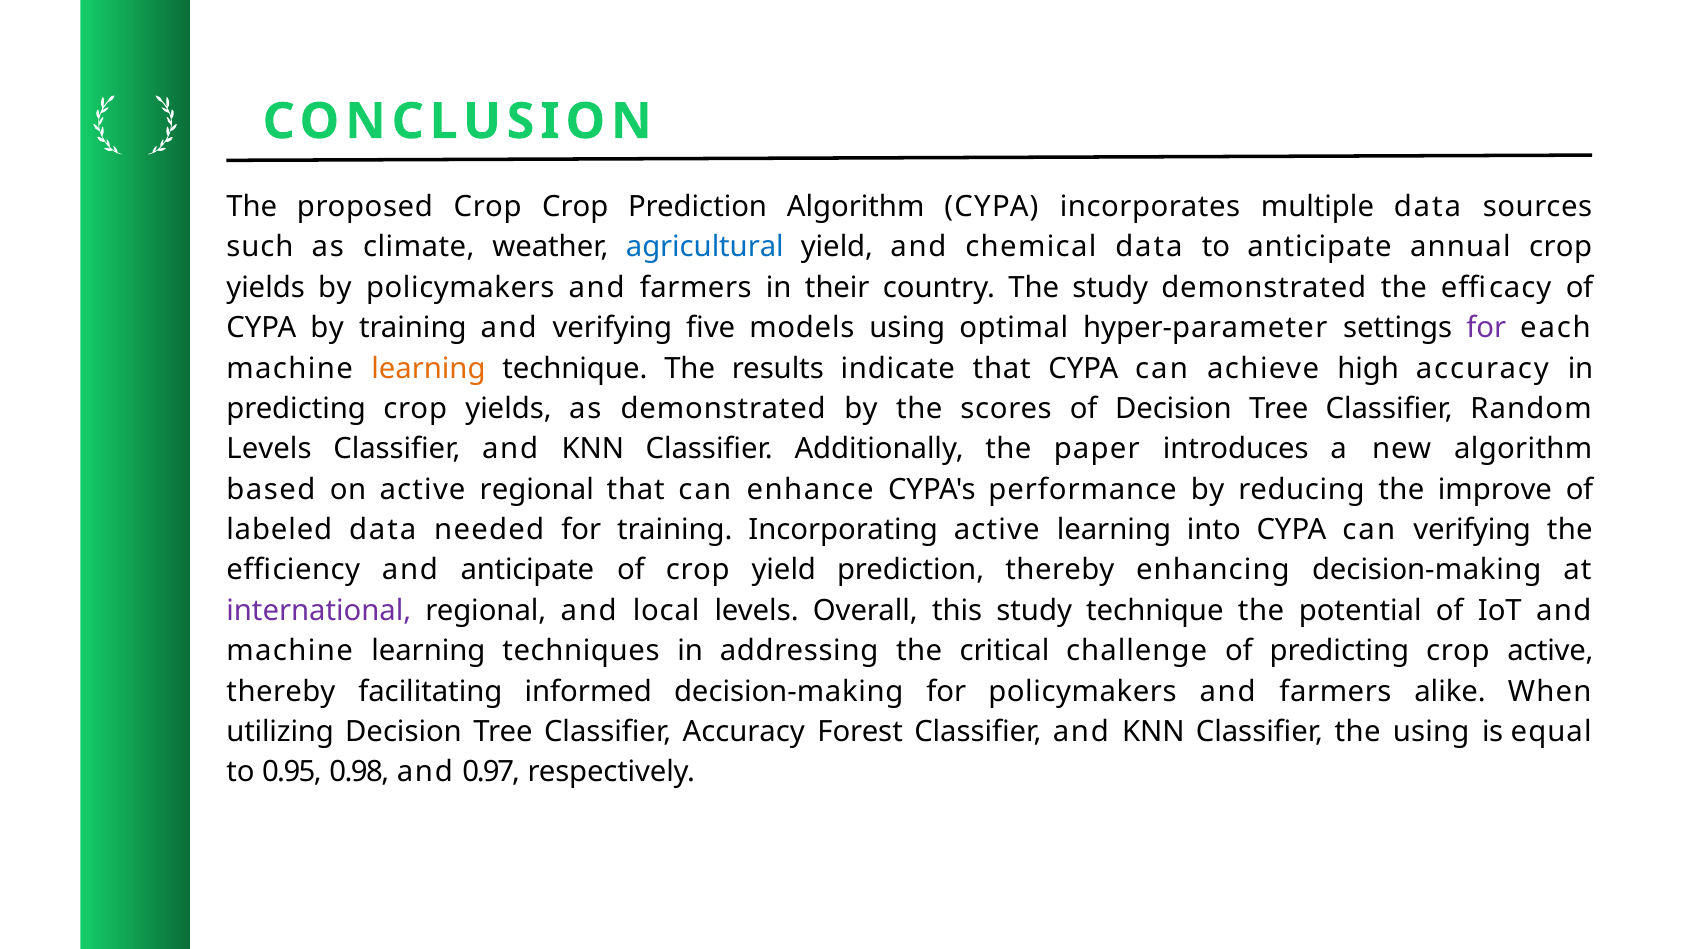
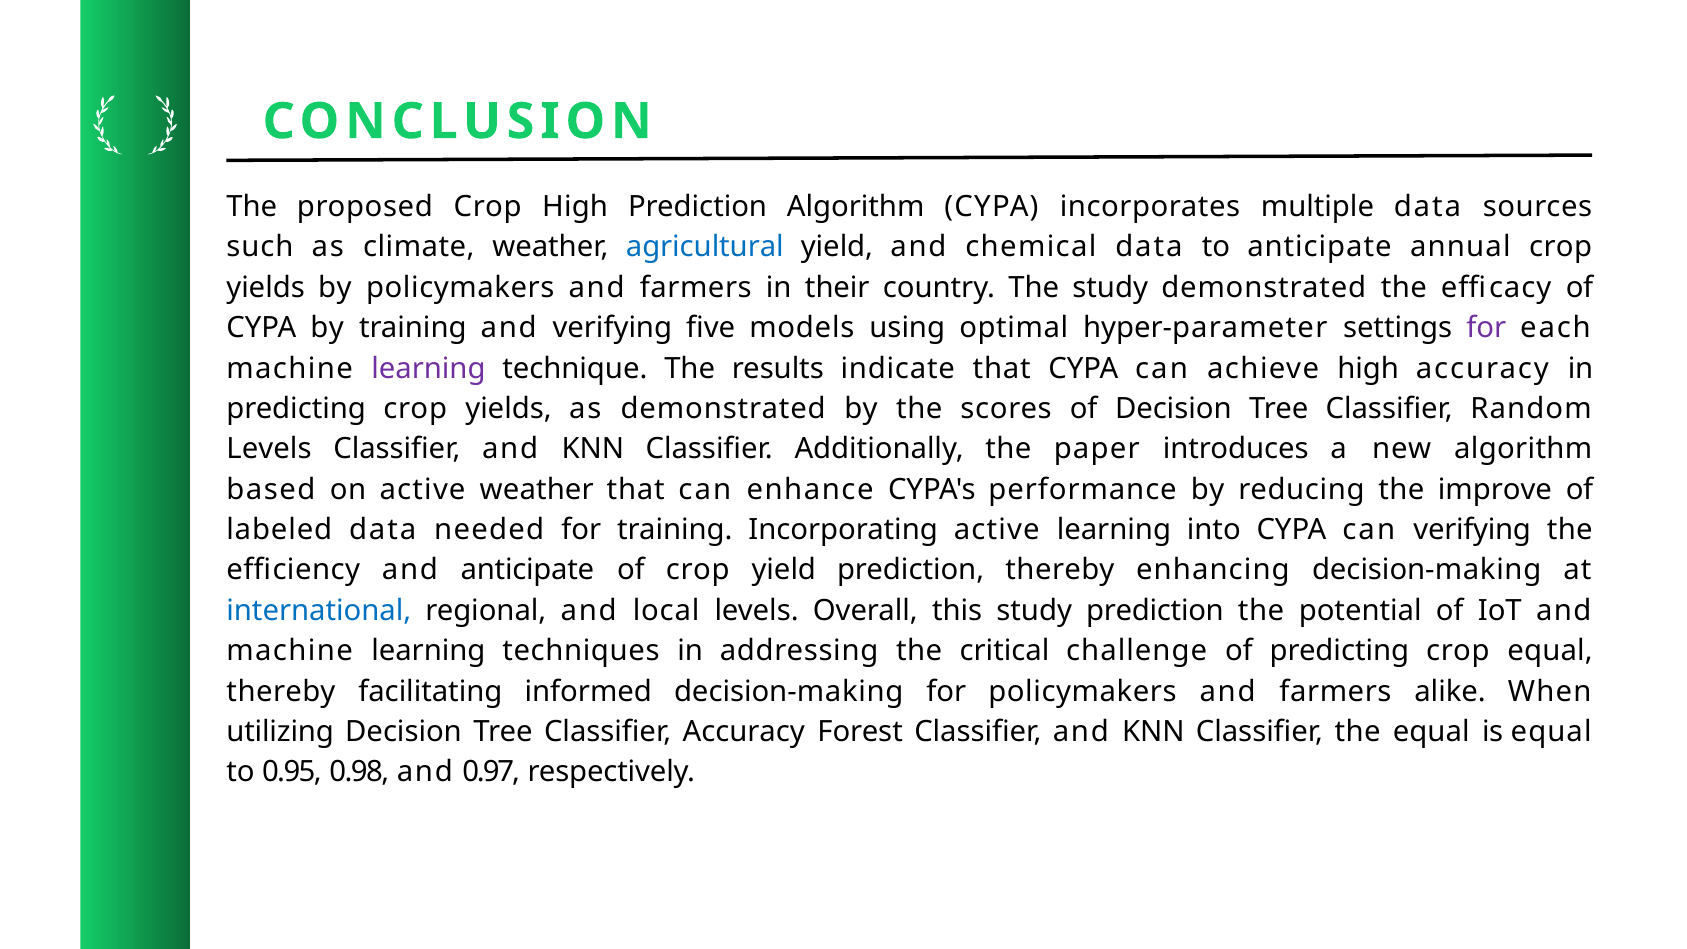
Crop Crop: Crop -> High
learning at (428, 368) colour: orange -> purple
active regional: regional -> weather
international colour: purple -> blue
study technique: technique -> prediction
crop active: active -> equal
the using: using -> equal
